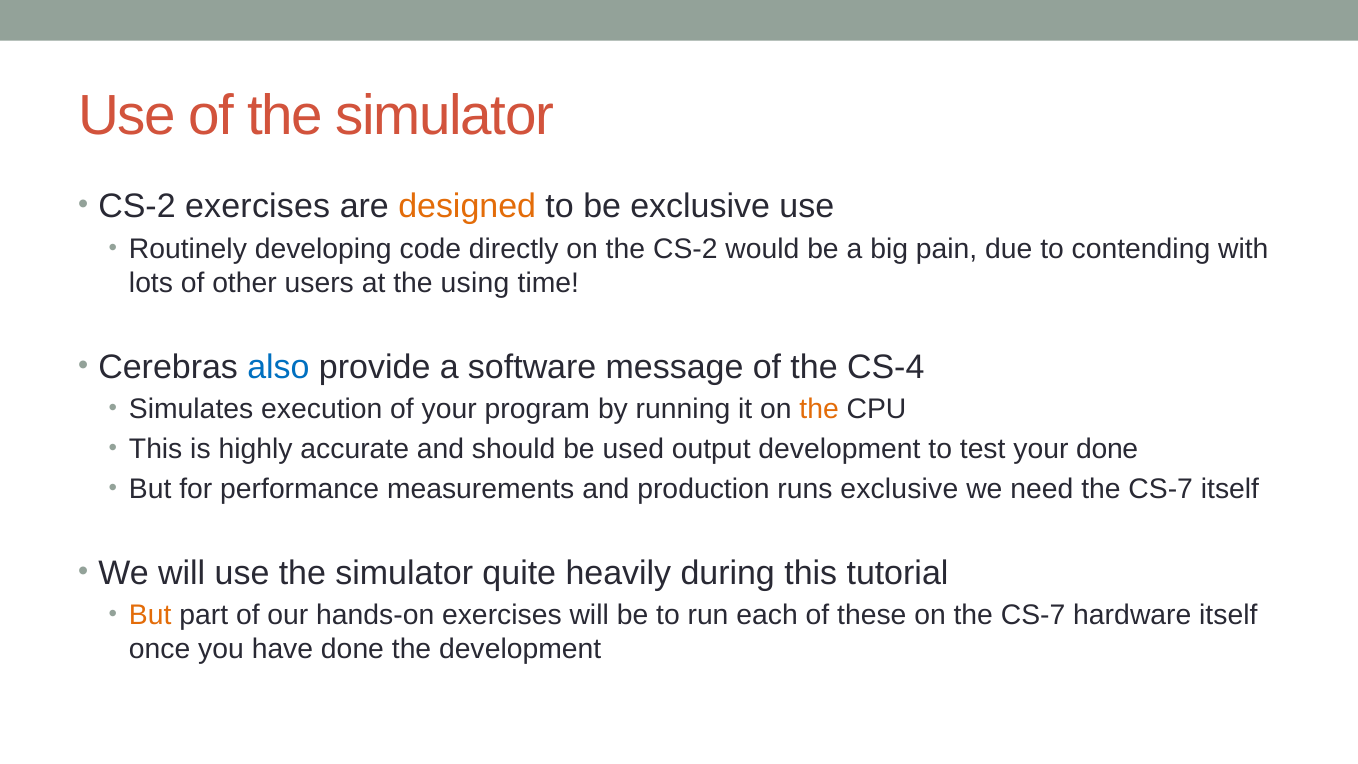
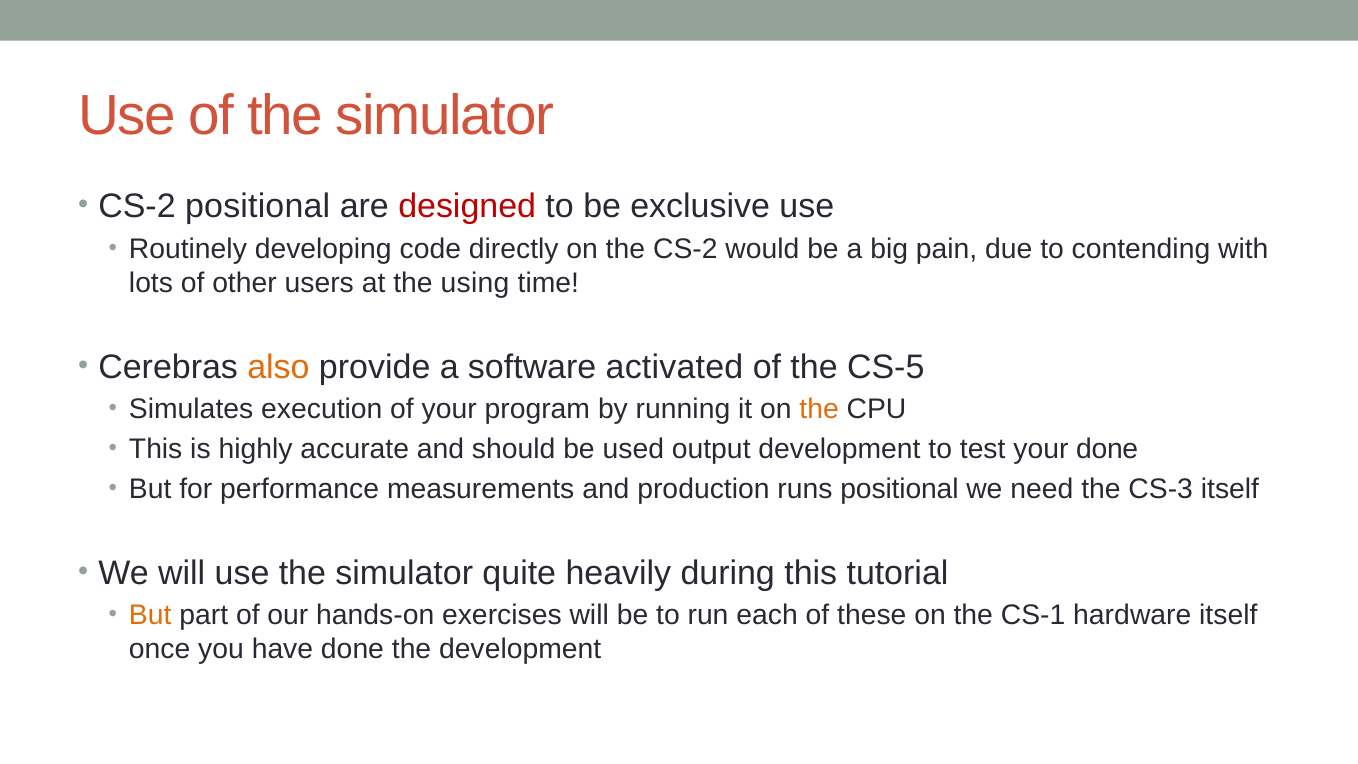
CS-2 exercises: exercises -> positional
designed colour: orange -> red
also colour: blue -> orange
message: message -> activated
CS-4: CS-4 -> CS-5
runs exclusive: exclusive -> positional
need the CS-7: CS-7 -> CS-3
on the CS-7: CS-7 -> CS-1
